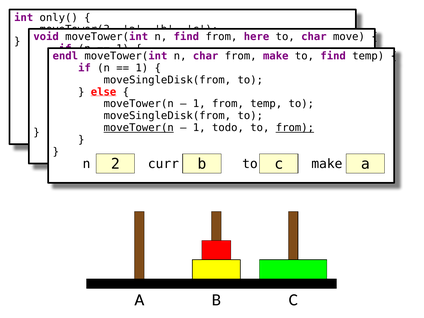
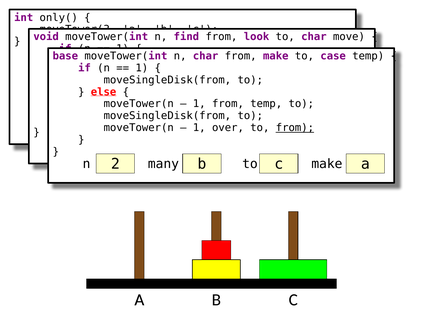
here: here -> look
endl: endl -> base
to find: find -> case
moveTower(n at (139, 128) underline: present -> none
todo: todo -> over
curr: curr -> many
